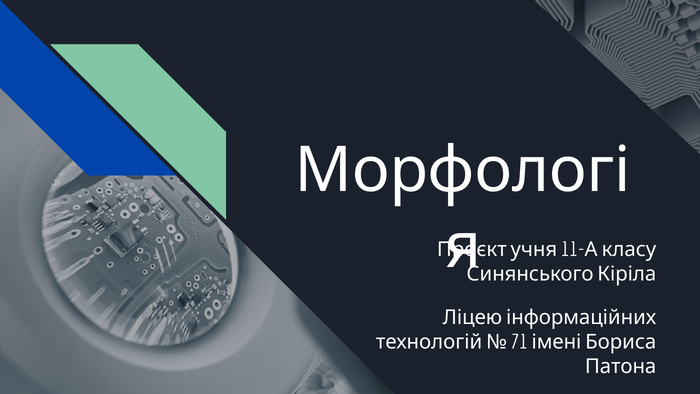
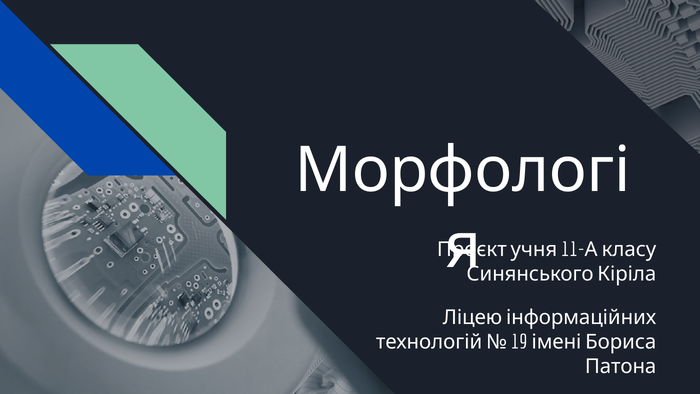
71: 71 -> 19
